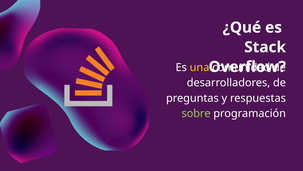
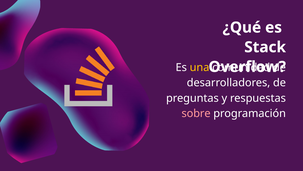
sobre colour: light green -> pink
